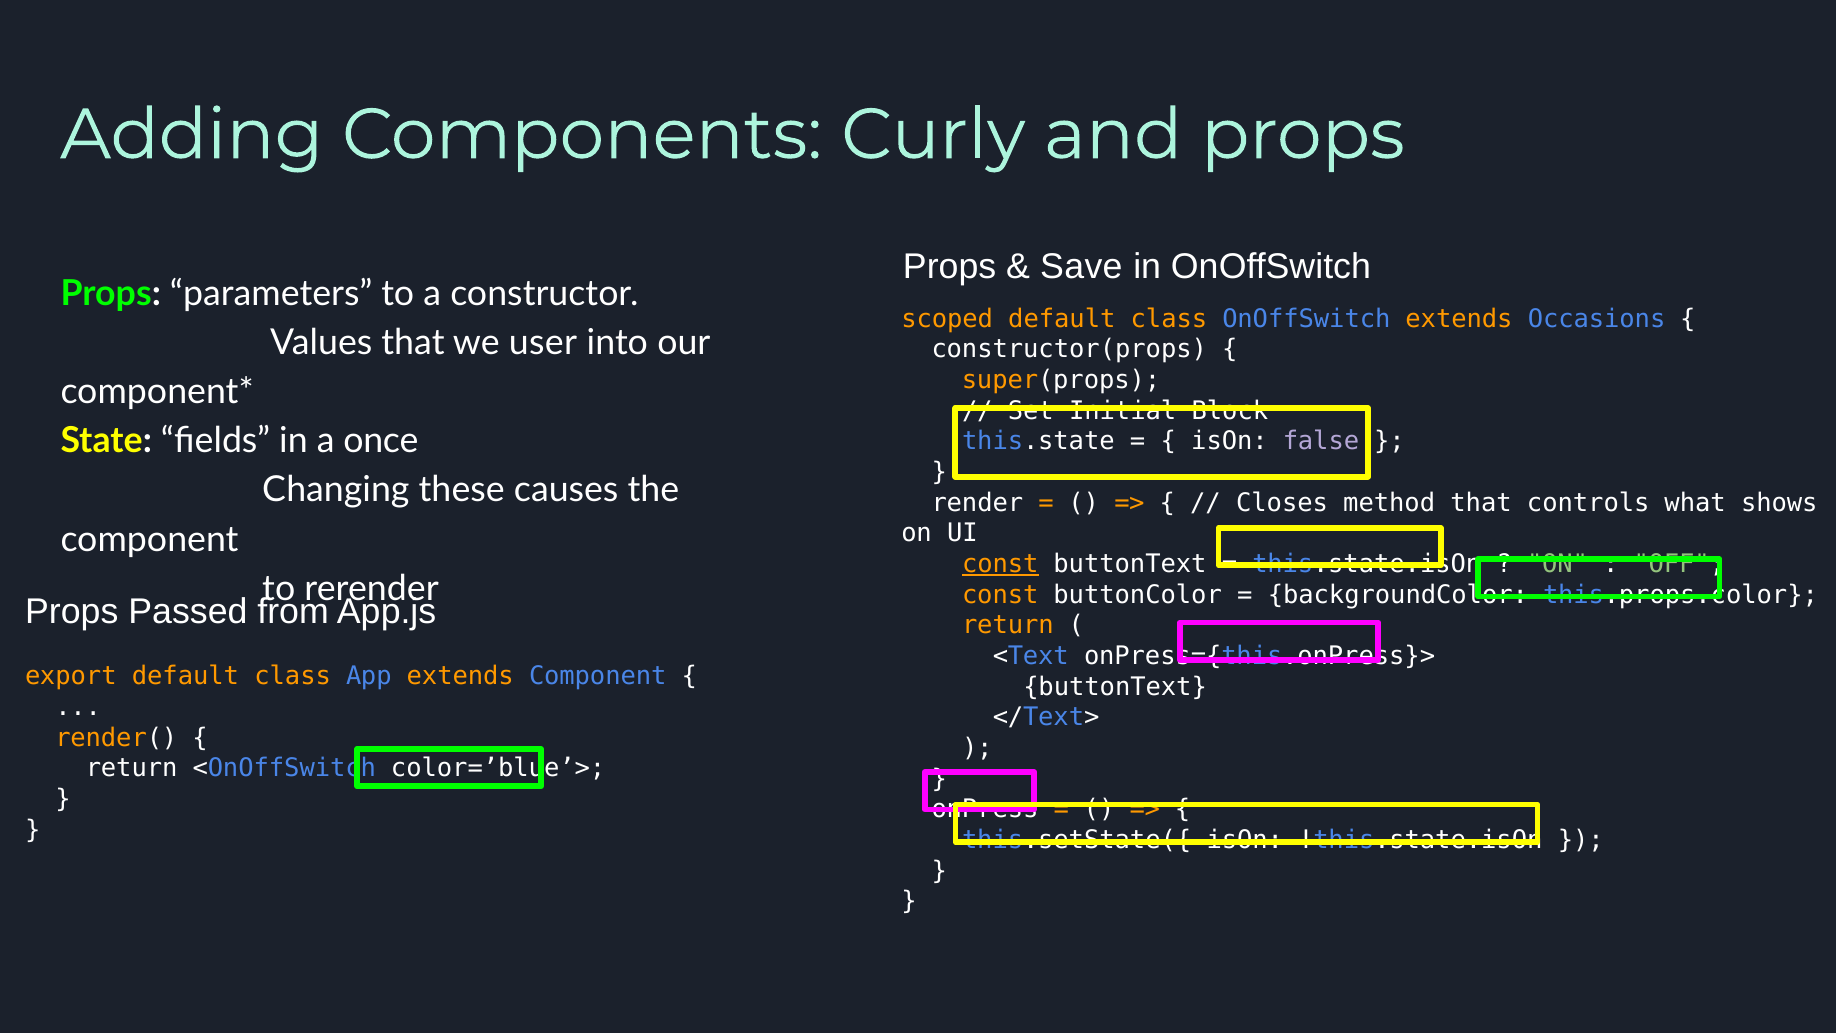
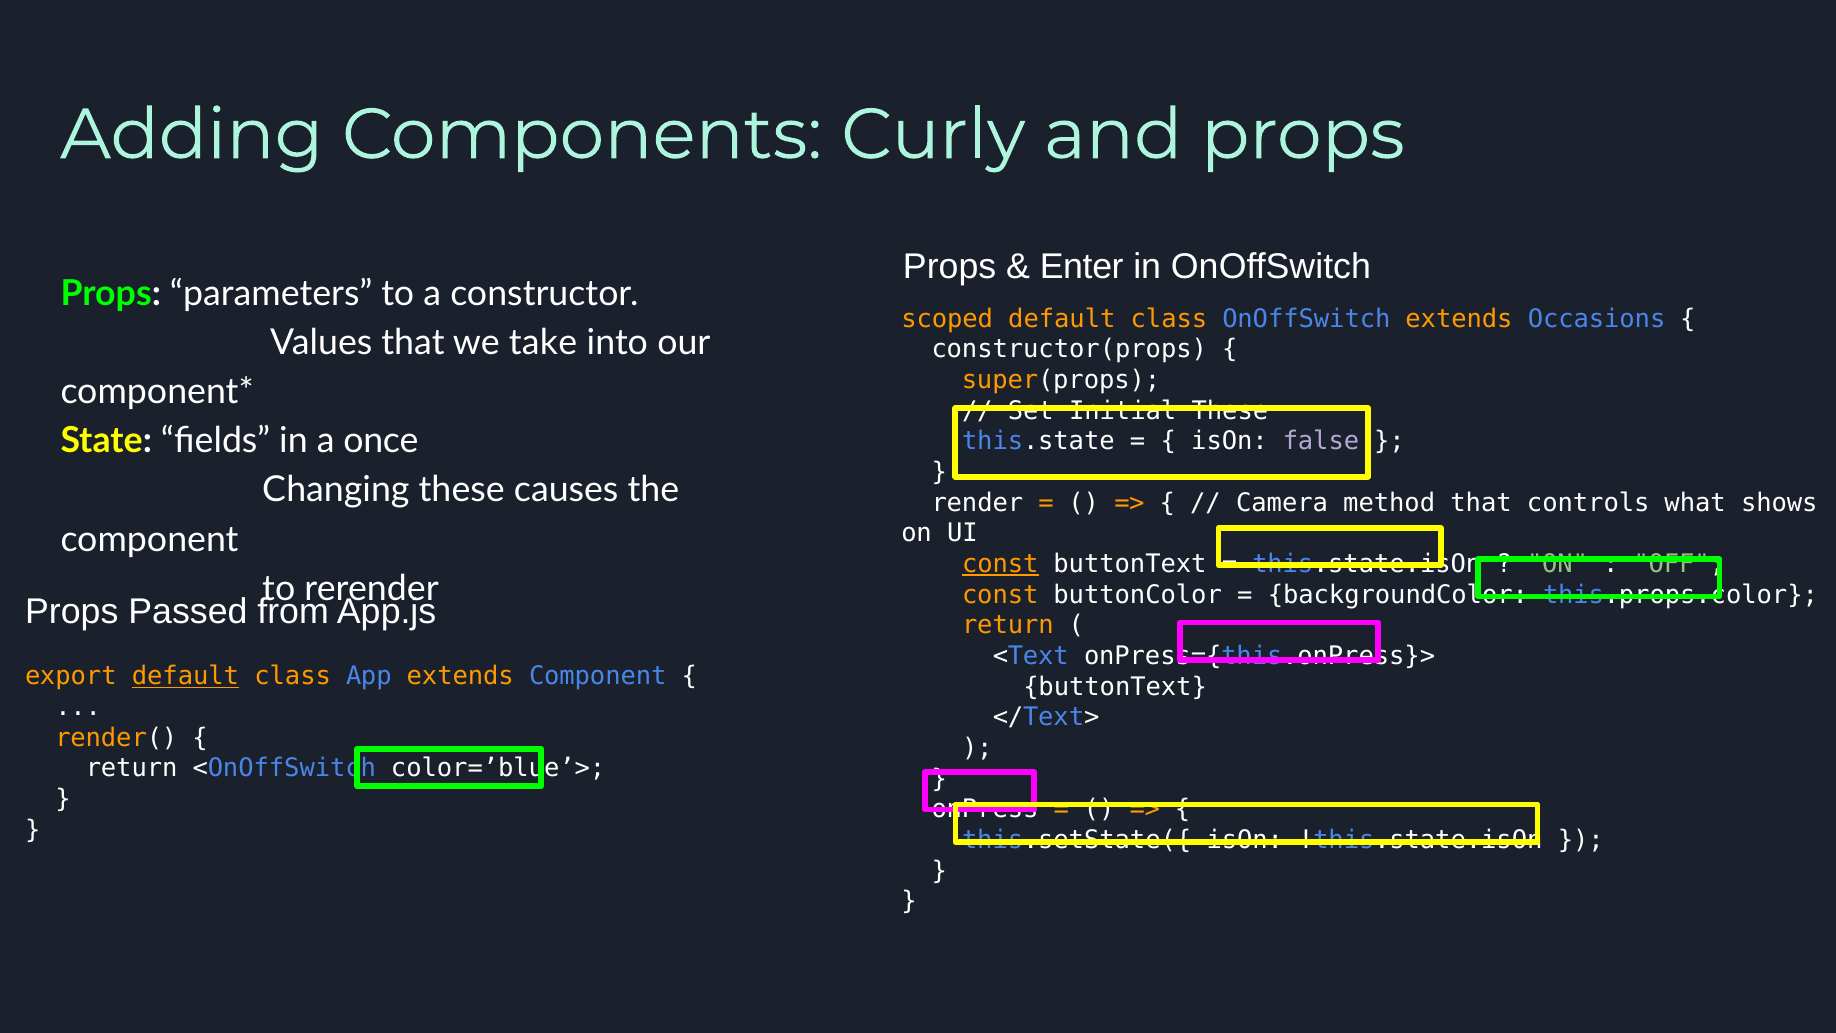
Save: Save -> Enter
user: user -> take
Initial Block: Block -> These
Closes: Closes -> Camera
default at (185, 676) underline: none -> present
